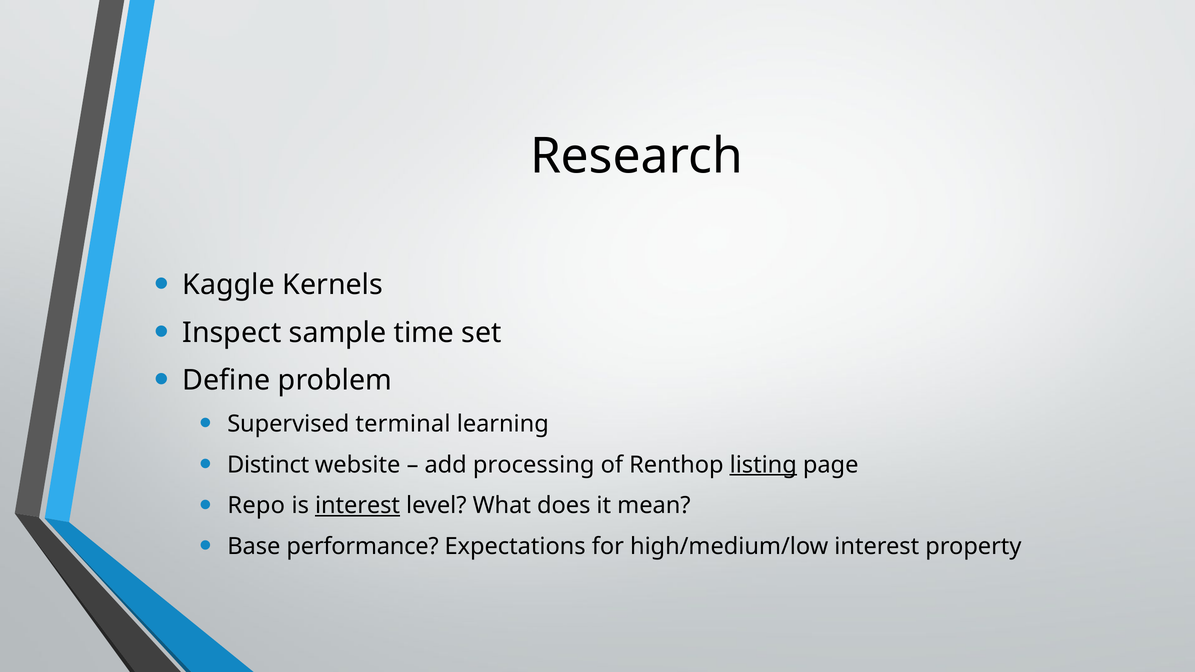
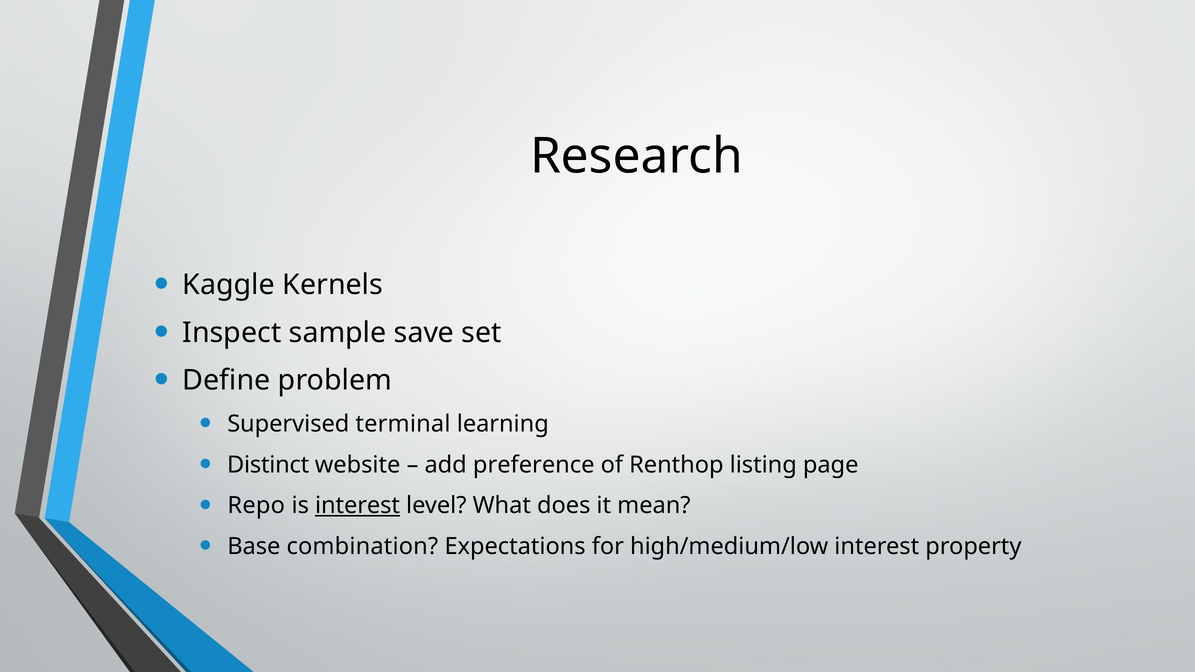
time: time -> save
processing: processing -> preference
listing underline: present -> none
performance: performance -> combination
